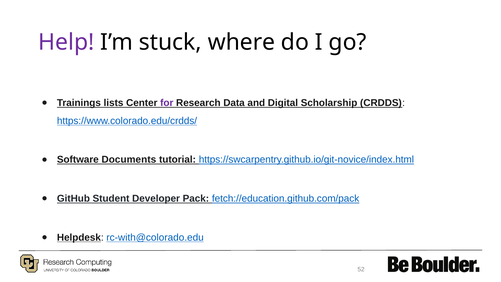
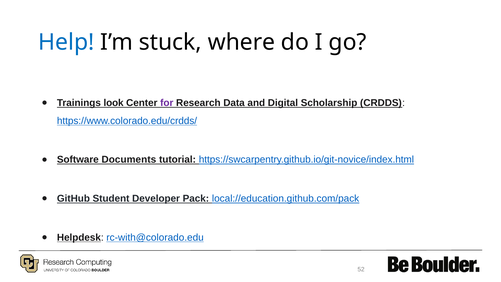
Help colour: purple -> blue
lists: lists -> look
fetch://education.github.com/pack: fetch://education.github.com/pack -> local://education.github.com/pack
